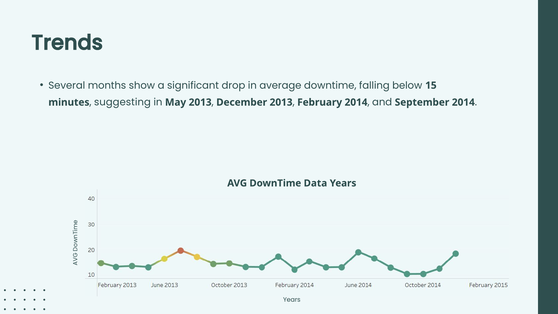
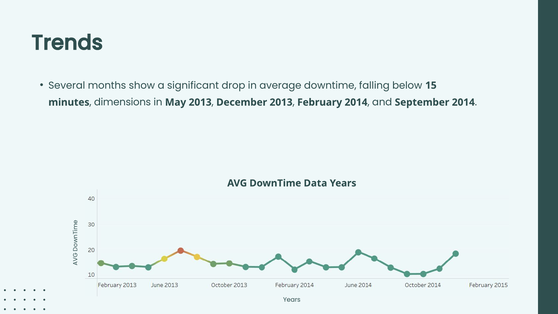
suggesting: suggesting -> dimensions
